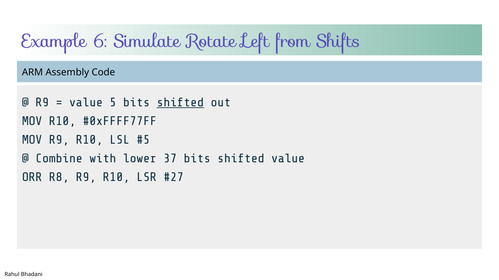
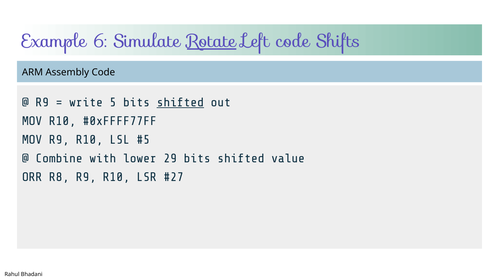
Rotate underline: none -> present
Left from: from -> code
value at (86, 103): value -> write
37: 37 -> 29
